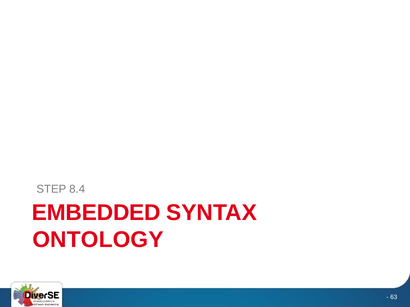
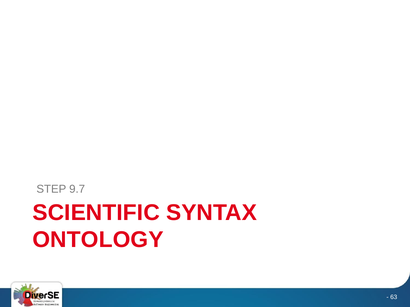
8.4: 8.4 -> 9.7
EMBEDDED: EMBEDDED -> SCIENTIFIC
